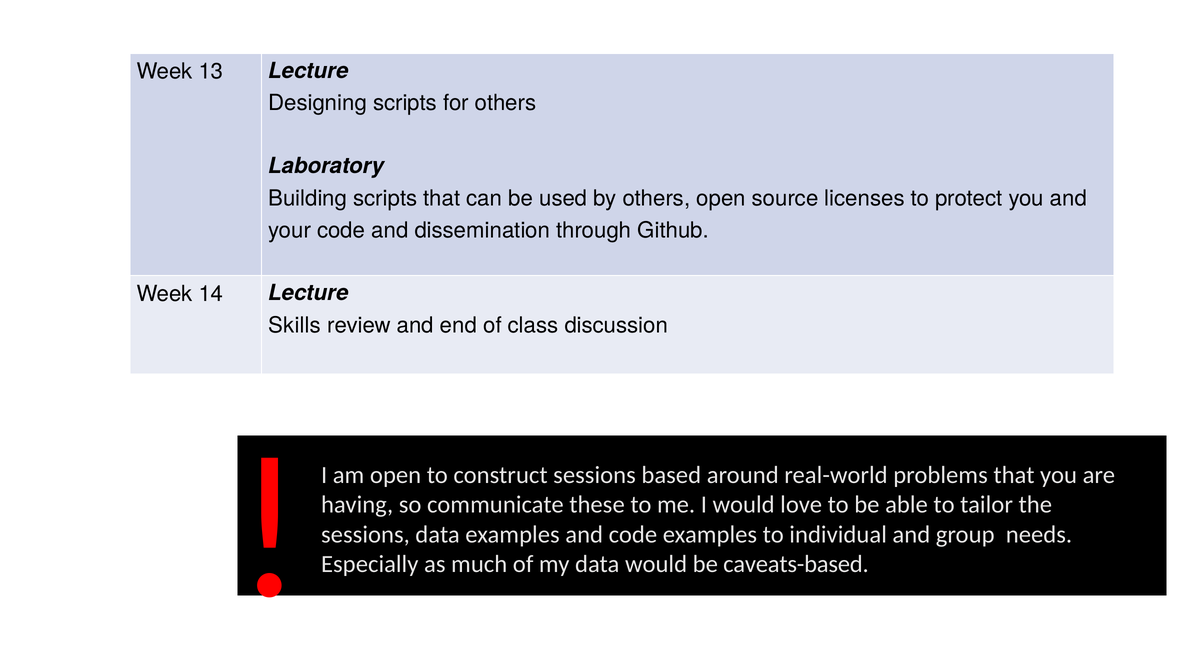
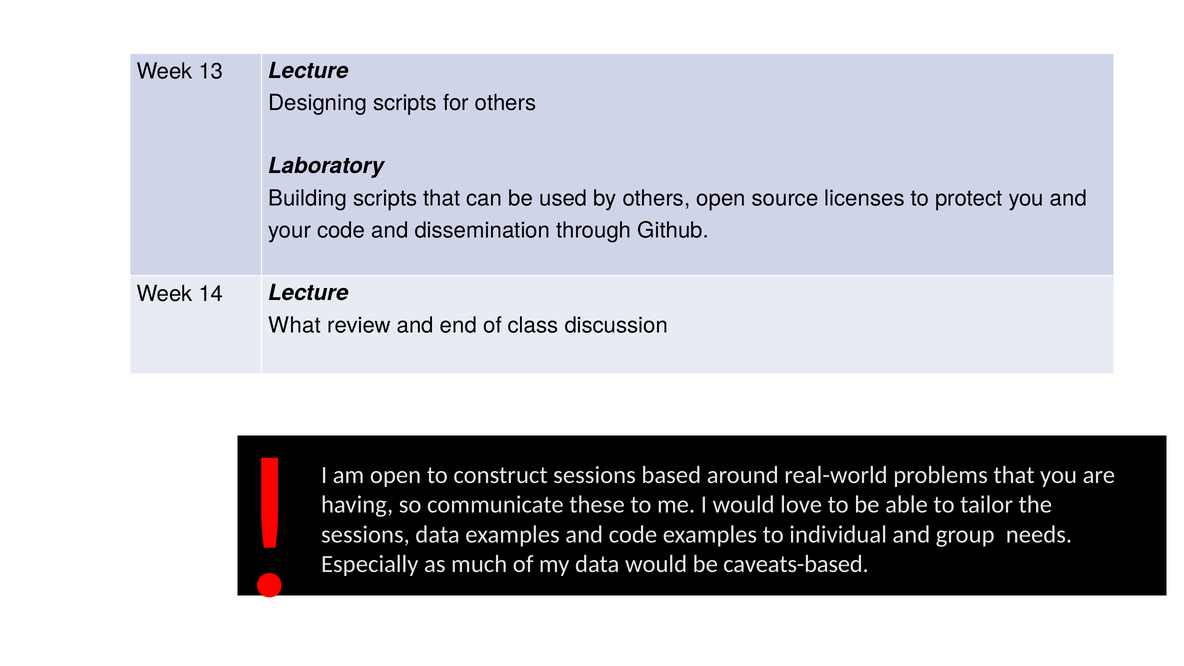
Skills: Skills -> What
